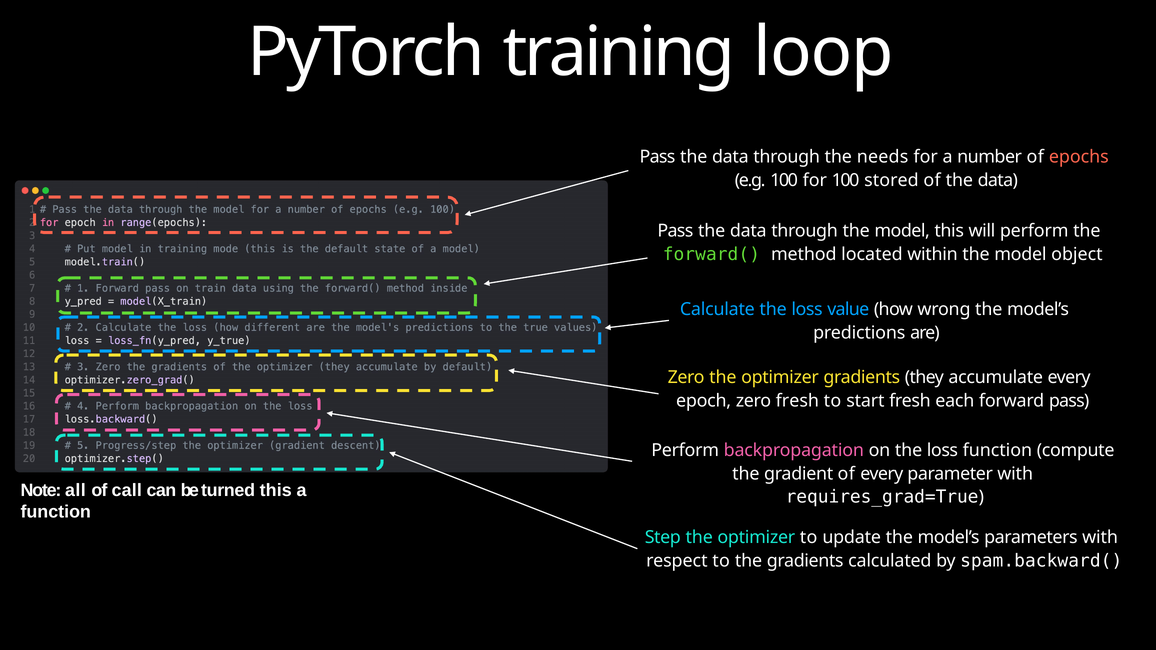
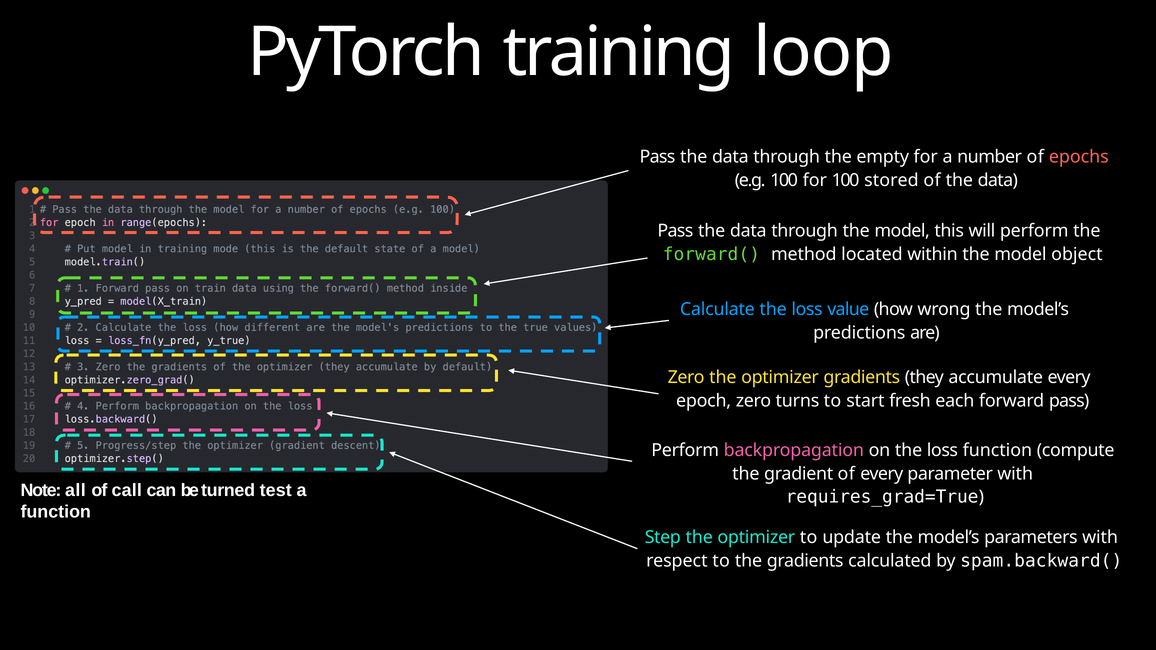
needs: needs -> empty
zero fresh: fresh -> turns
turned this: this -> test
